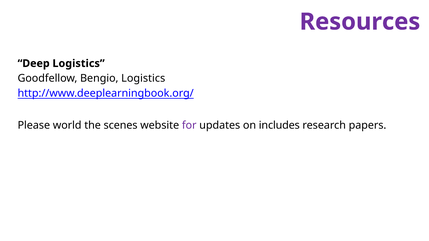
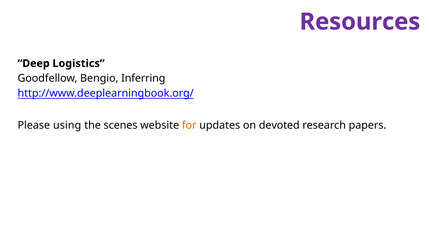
Bengio Logistics: Logistics -> Inferring
world: world -> using
for colour: purple -> orange
includes: includes -> devoted
